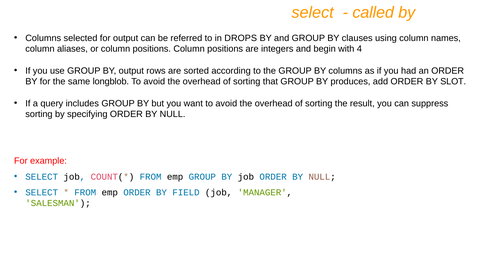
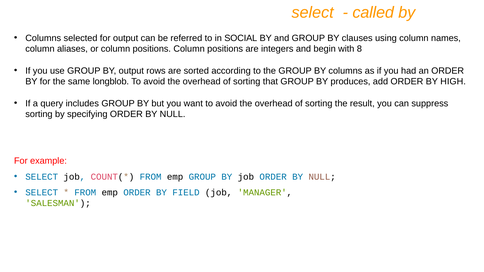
DROPS: DROPS -> SOCIAL
4: 4 -> 8
SLOT: SLOT -> HIGH
